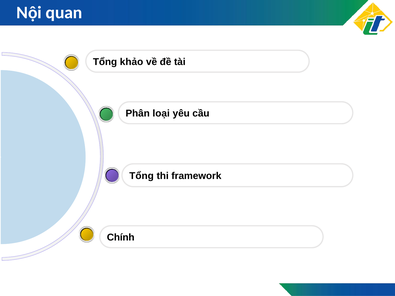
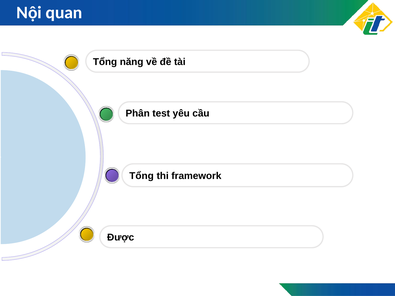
khảo: khảo -> năng
loại: loại -> test
Chính: Chính -> Được
